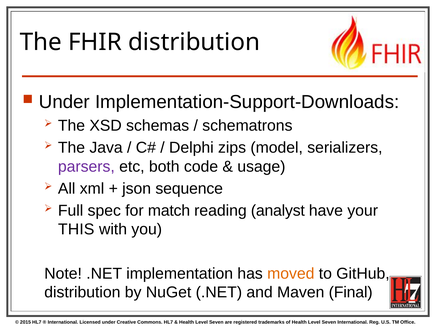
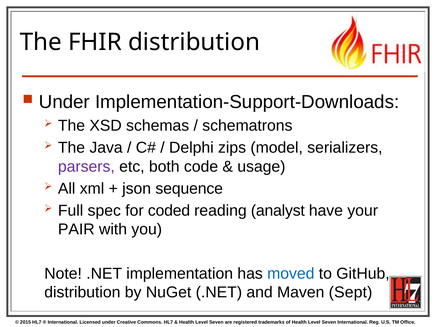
match: match -> coded
THIS: THIS -> PAIR
moved colour: orange -> blue
Final: Final -> Sept
